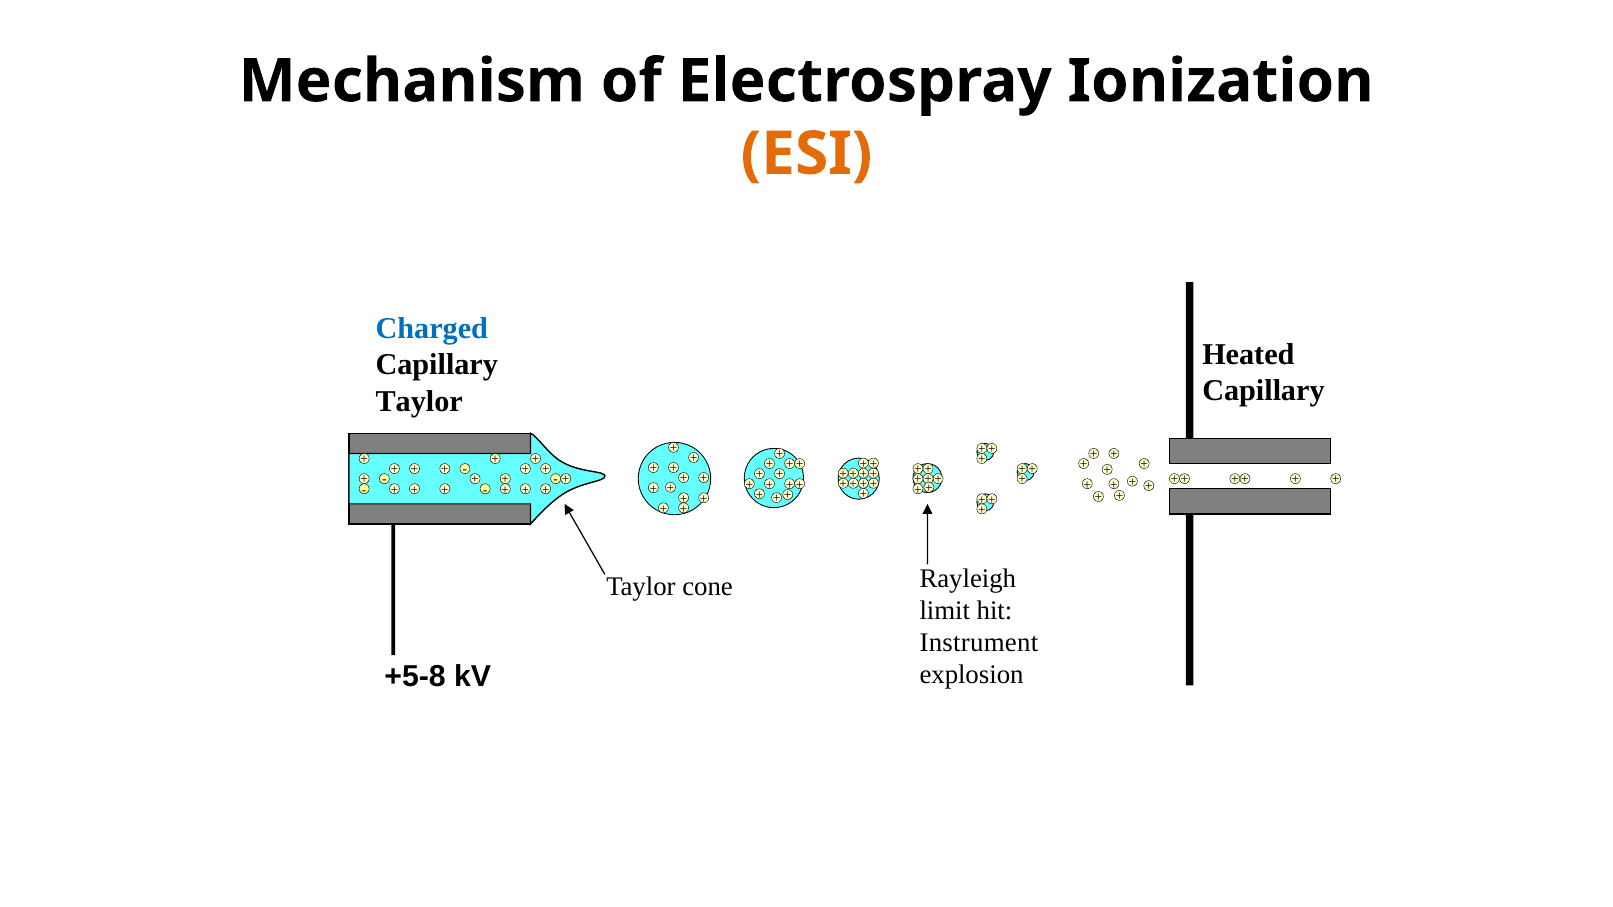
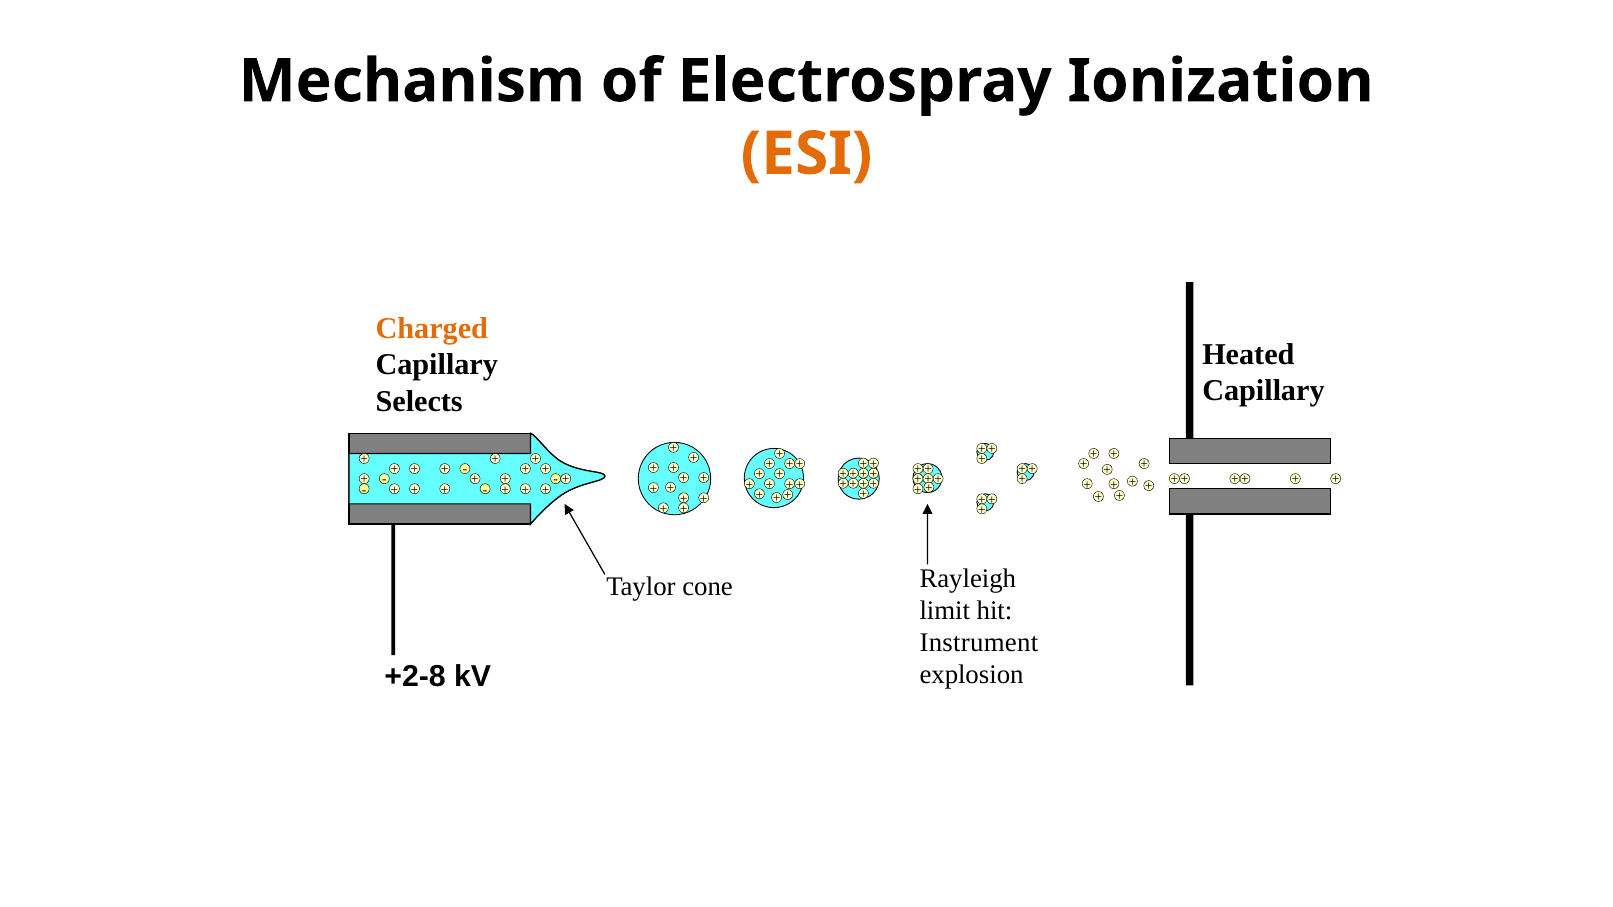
Charged colour: blue -> orange
Taylor at (419, 401): Taylor -> Selects
+5-8: +5-8 -> +2-8
